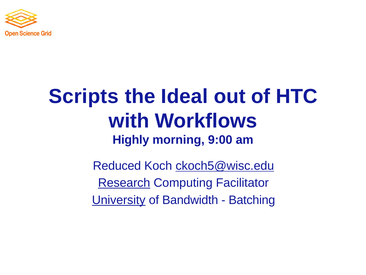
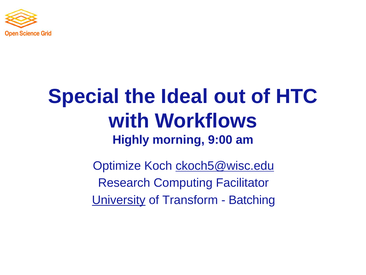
Scripts: Scripts -> Special
Reduced: Reduced -> Optimize
Research underline: present -> none
Bandwidth: Bandwidth -> Transform
